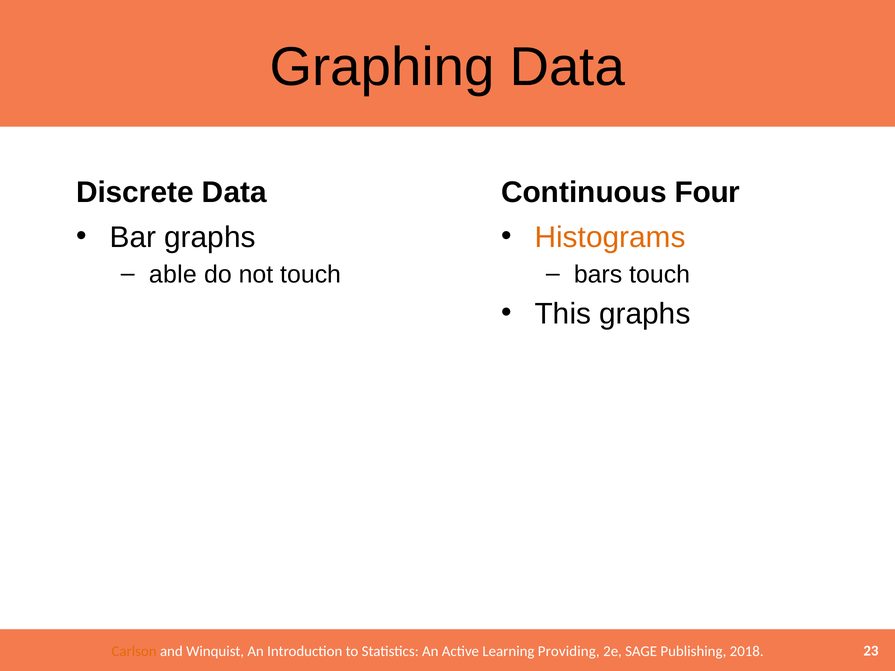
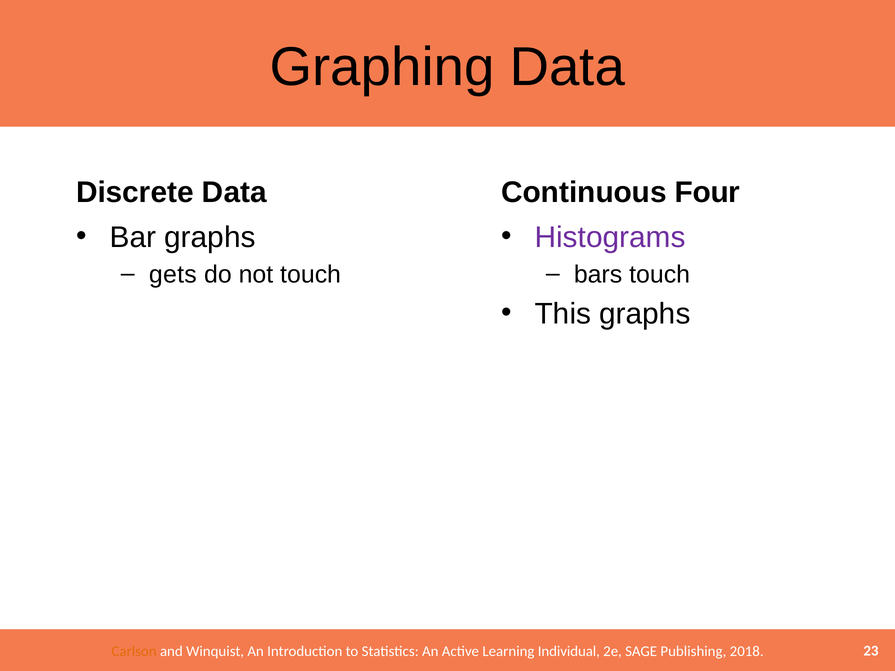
Histograms colour: orange -> purple
able: able -> gets
Providing: Providing -> Individual
